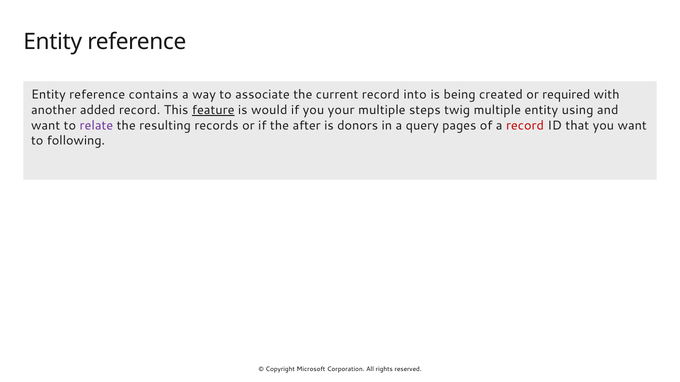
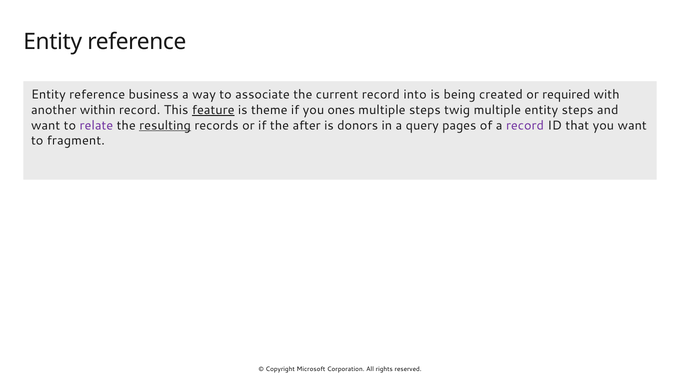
contains: contains -> business
added: added -> within
would: would -> theme
your: your -> ones
entity using: using -> steps
resulting underline: none -> present
record at (525, 125) colour: red -> purple
following: following -> fragment
